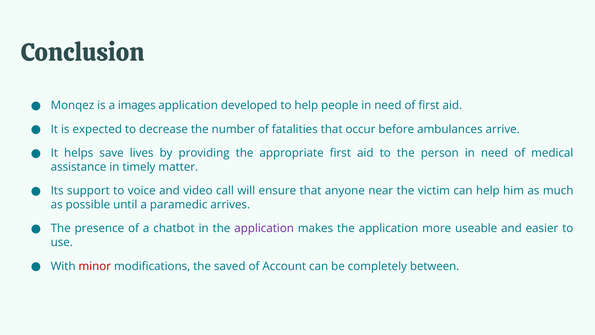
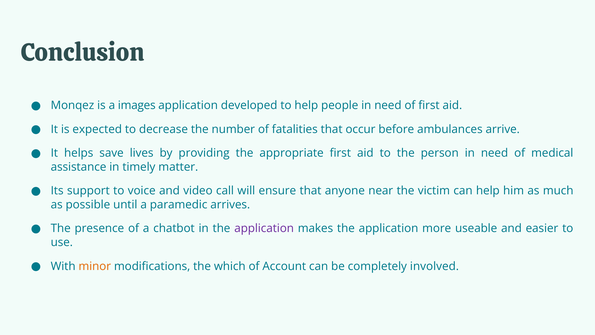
minor colour: red -> orange
saved: saved -> which
between: between -> involved
